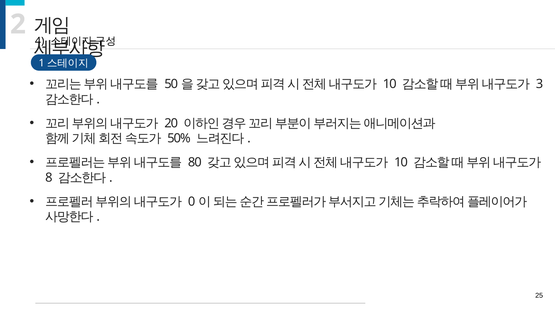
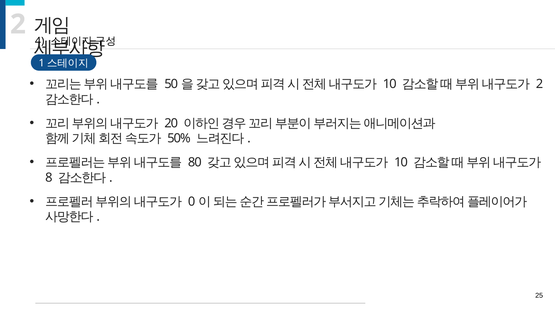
3 at (540, 84): 3 -> 2
